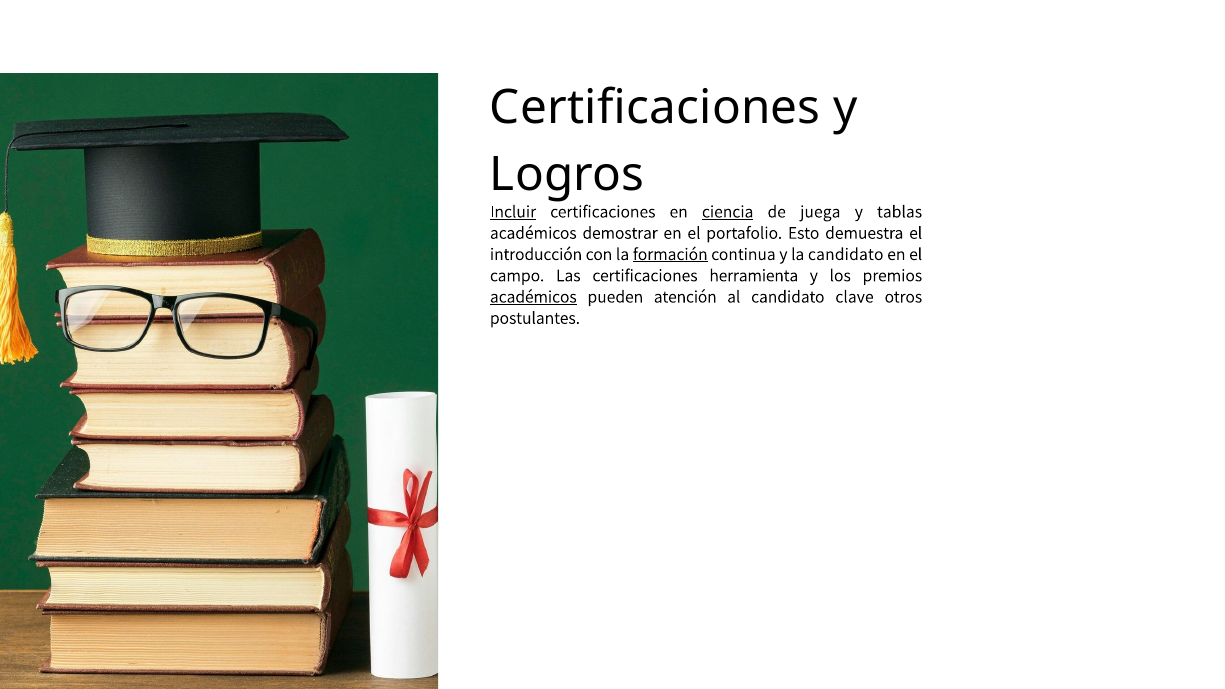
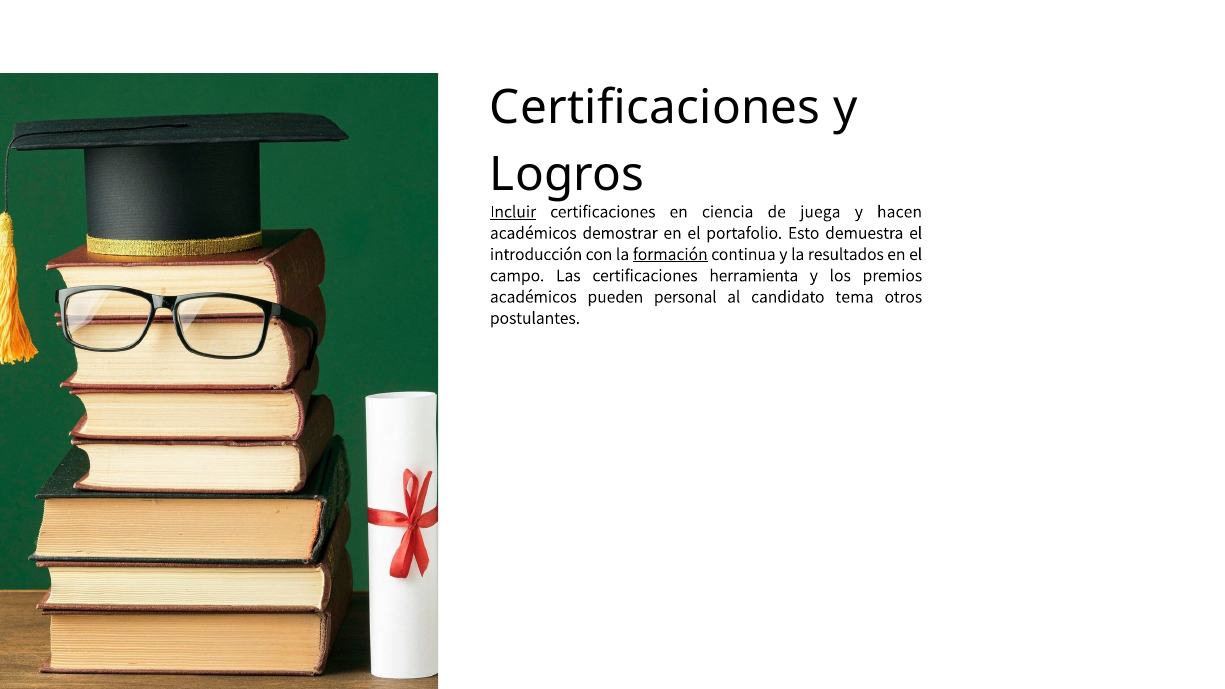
ciencia underline: present -> none
tablas: tablas -> hacen
la candidato: candidato -> resultados
académicos at (533, 297) underline: present -> none
atención: atención -> personal
clave: clave -> tema
